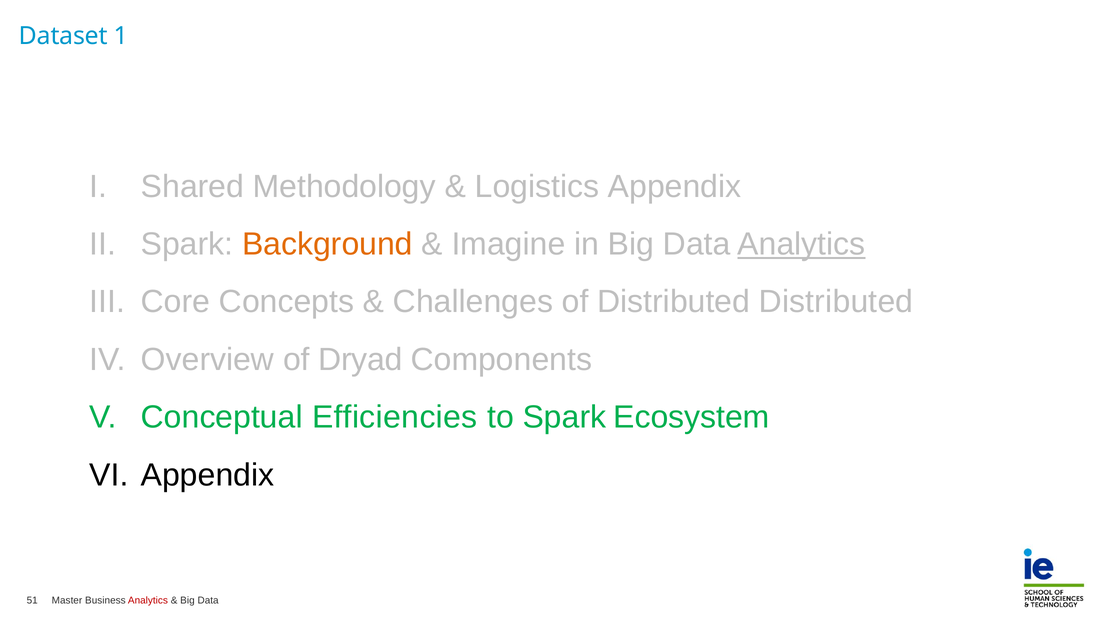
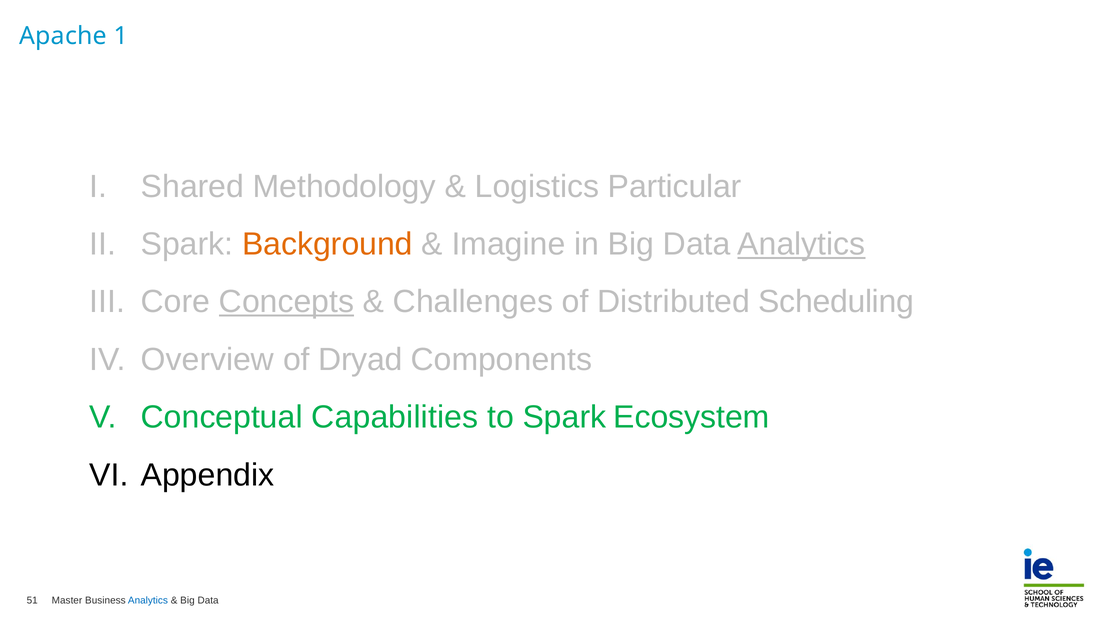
Dataset: Dataset -> Apache
Logistics Appendix: Appendix -> Particular
Concepts underline: none -> present
Distributed Distributed: Distributed -> Scheduling
Efficiencies: Efficiencies -> Capabilities
Analytics at (148, 600) colour: red -> blue
